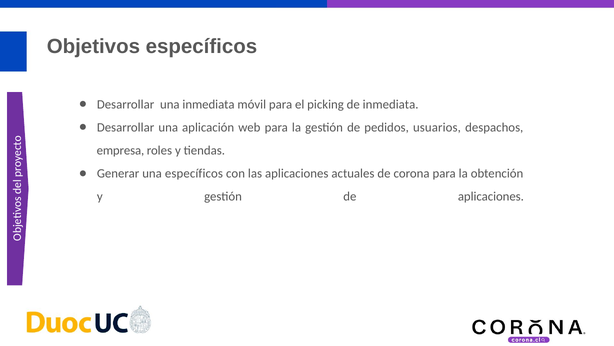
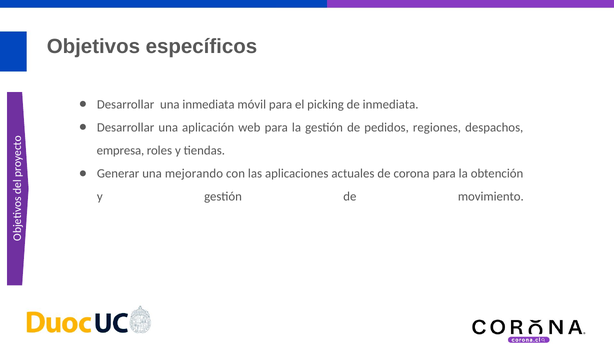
usuarios: usuarios -> regiones
una específicos: específicos -> mejorando
de aplicaciones: aplicaciones -> movimiento
